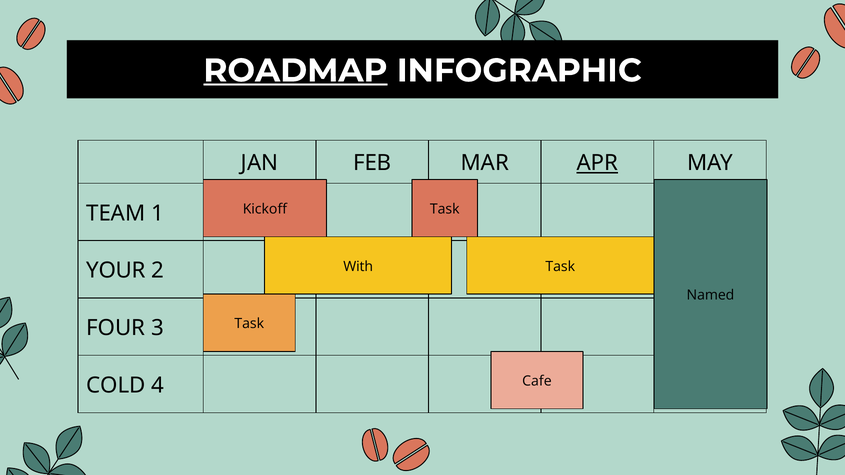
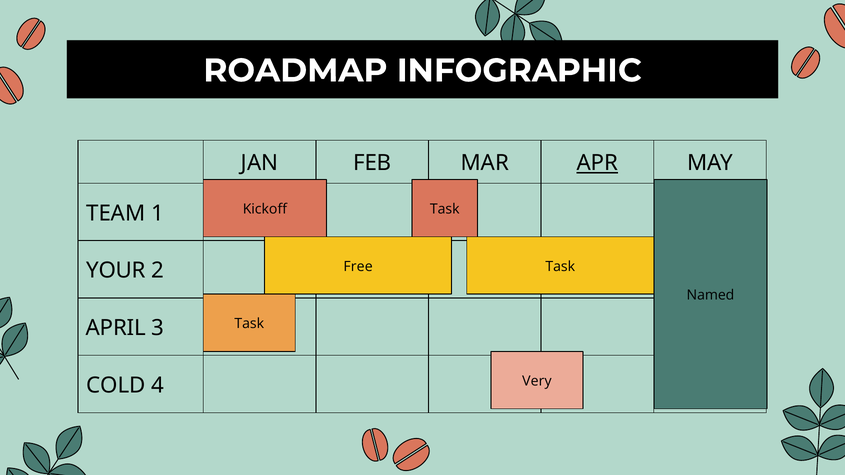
ROADMAP underline: present -> none
With: With -> Free
FOUR: FOUR -> APRIL
Cafe: Cafe -> Very
